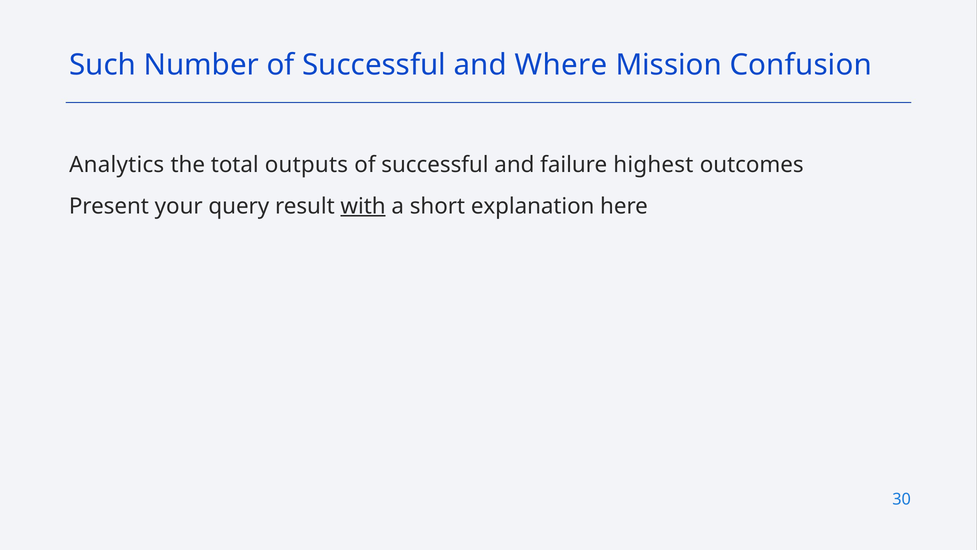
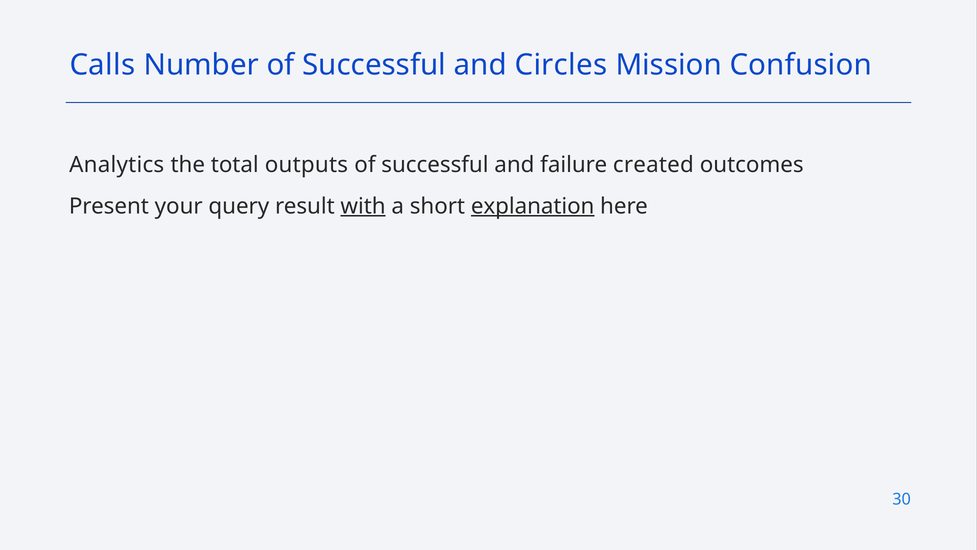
Such: Such -> Calls
Where: Where -> Circles
highest: highest -> created
explanation underline: none -> present
